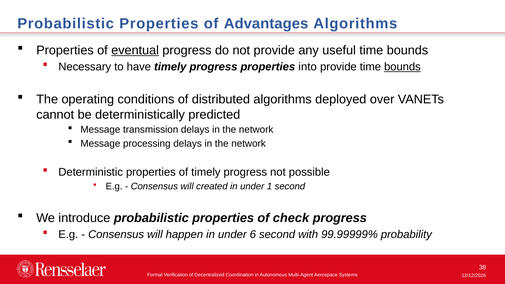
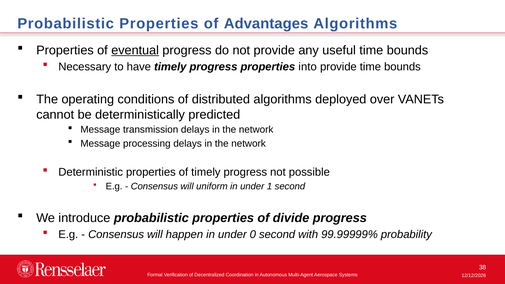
bounds at (402, 67) underline: present -> none
created: created -> uniform
check: check -> divide
6: 6 -> 0
